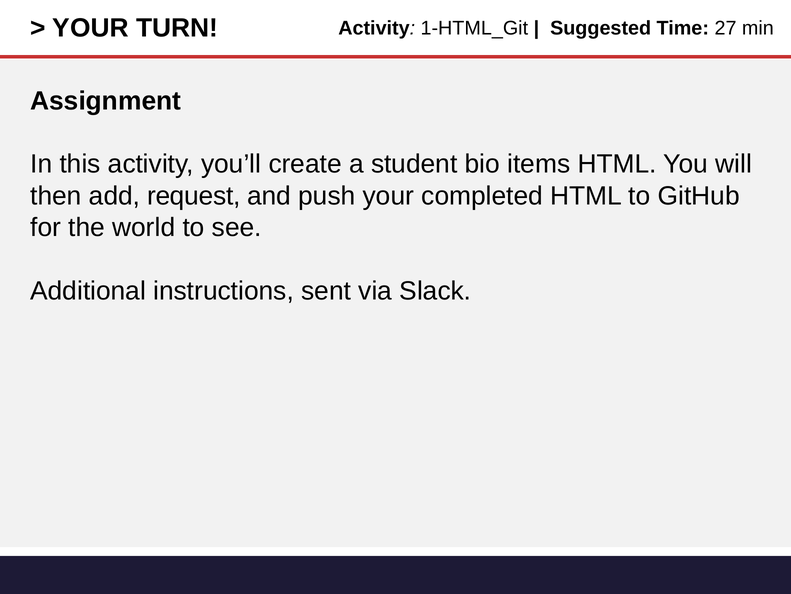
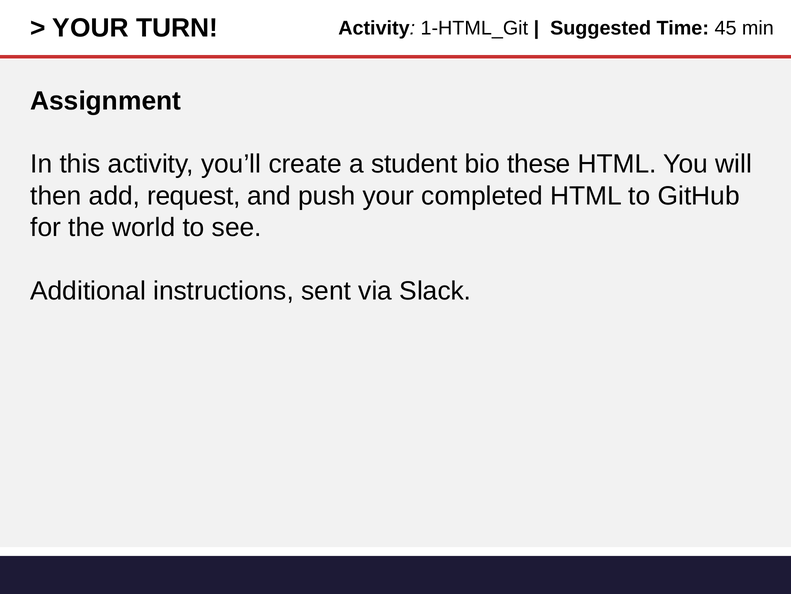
27: 27 -> 45
items: items -> these
